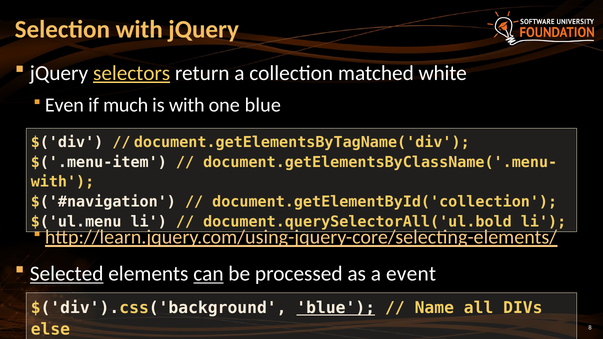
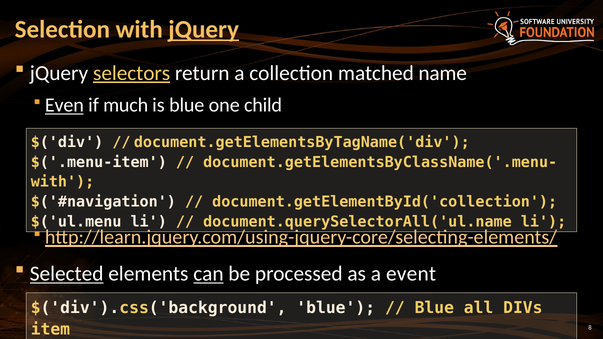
jQuery at (204, 29) underline: none -> present
white: white -> name
Even underline: none -> present
is with: with -> blue
one blue: blue -> child
document.querySelectorAll('ul.bold: document.querySelectorAll('ul.bold -> document.querySelectorAll('ul.name
blue at (336, 308) underline: present -> none
Name at (434, 308): Name -> Blue
else: else -> item
